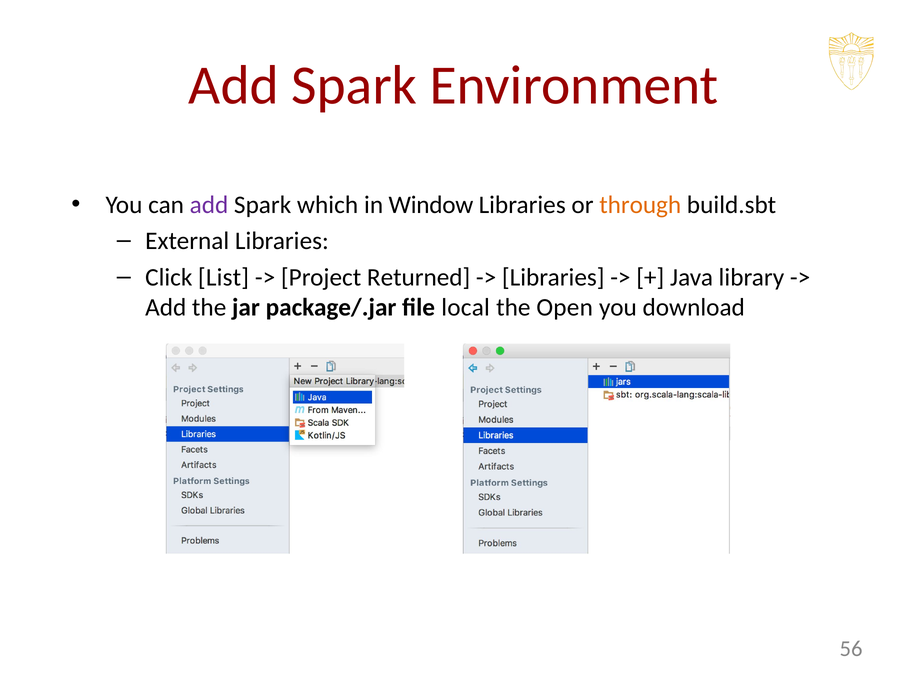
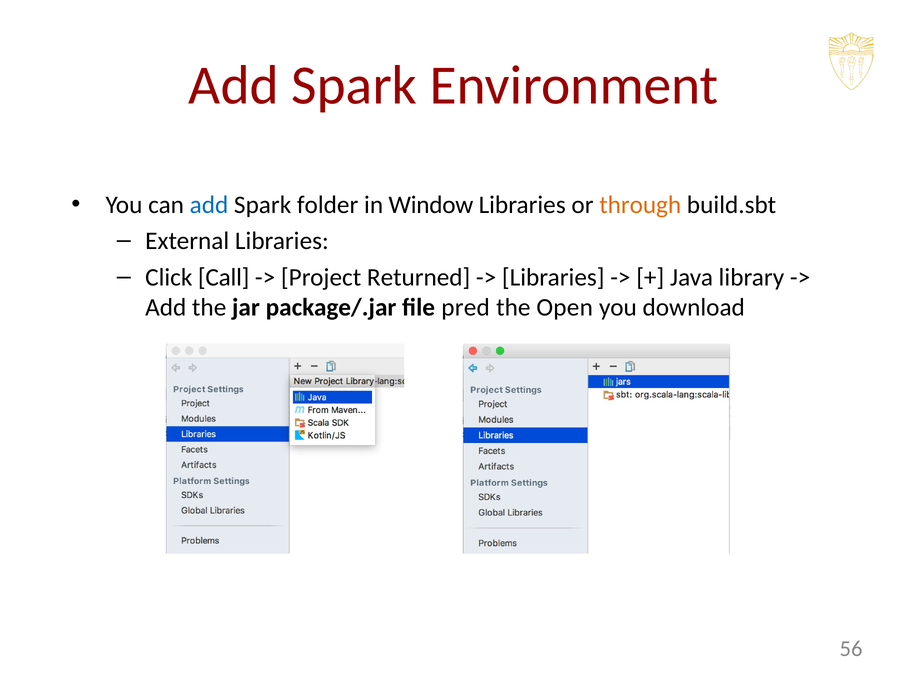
add at (209, 205) colour: purple -> blue
which: which -> folder
List: List -> Call
local: local -> pred
